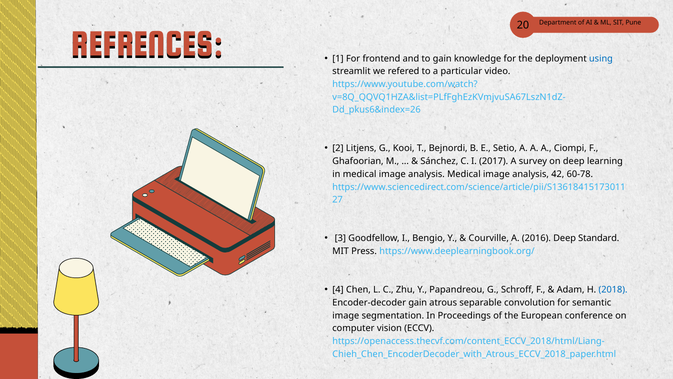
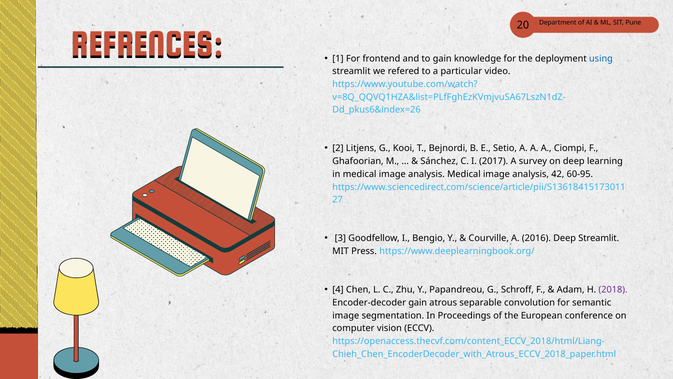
60-78: 60-78 -> 60-95
Deep Standard: Standard -> Streamlit
2018 colour: blue -> purple
